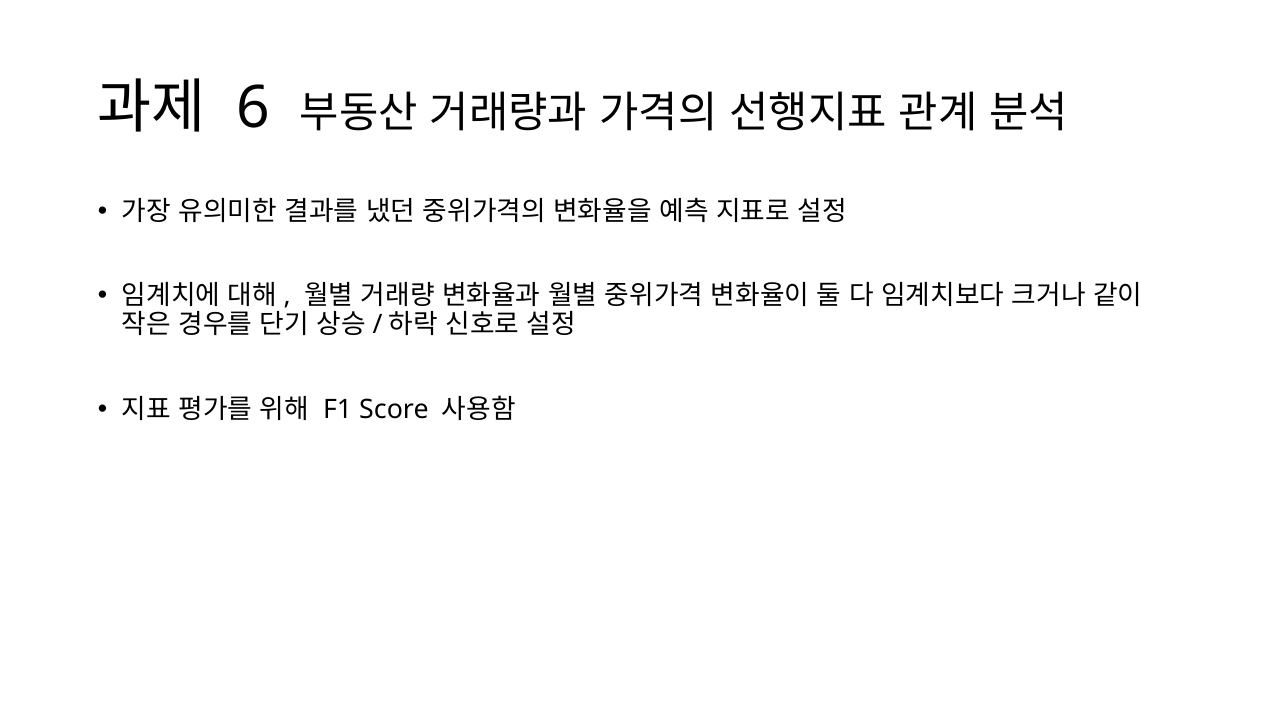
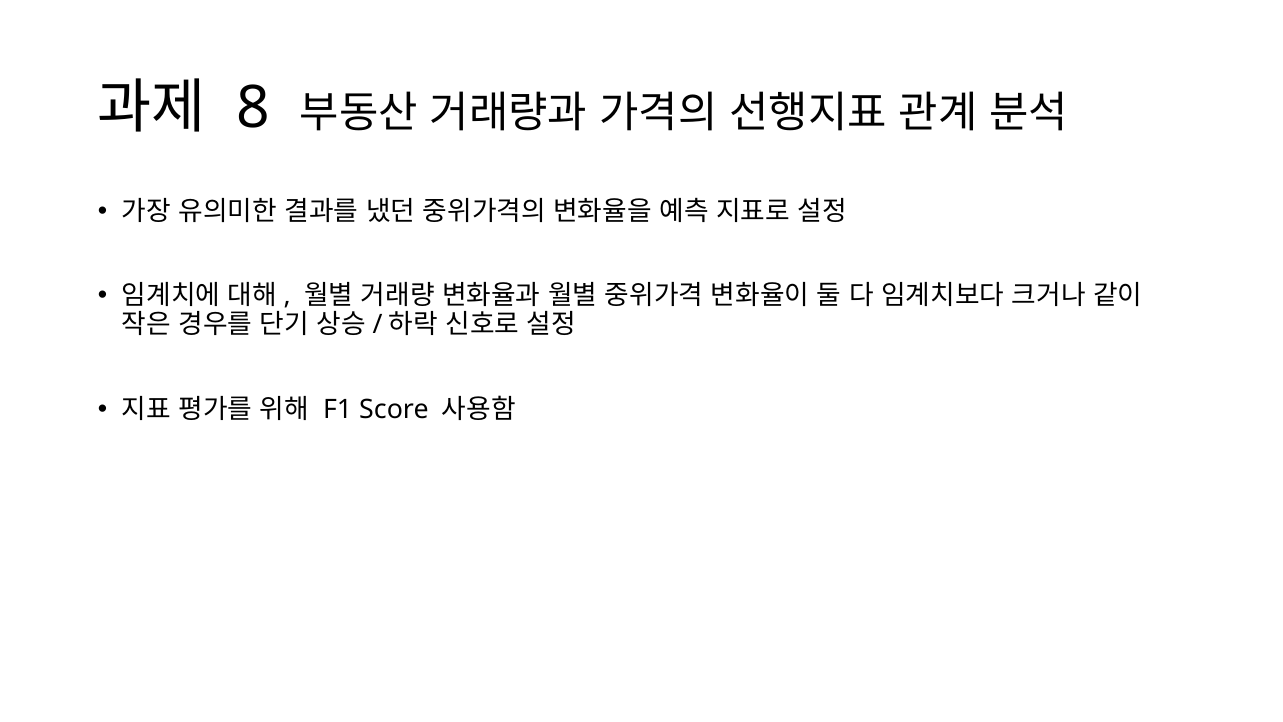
6: 6 -> 8
